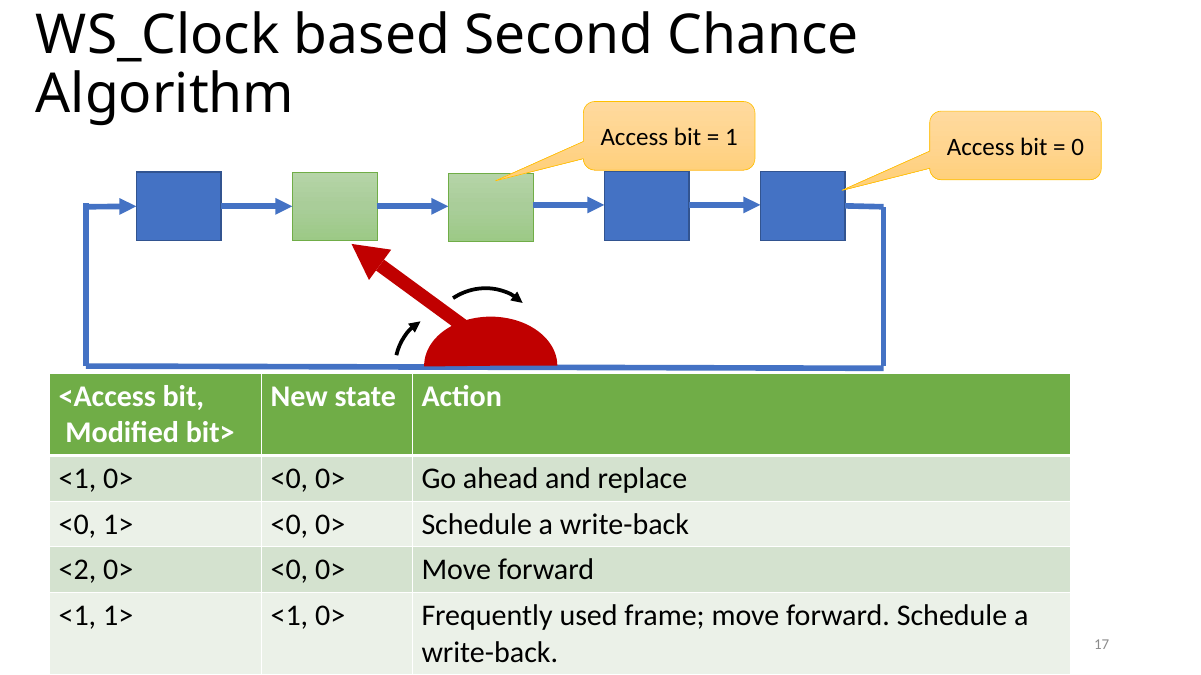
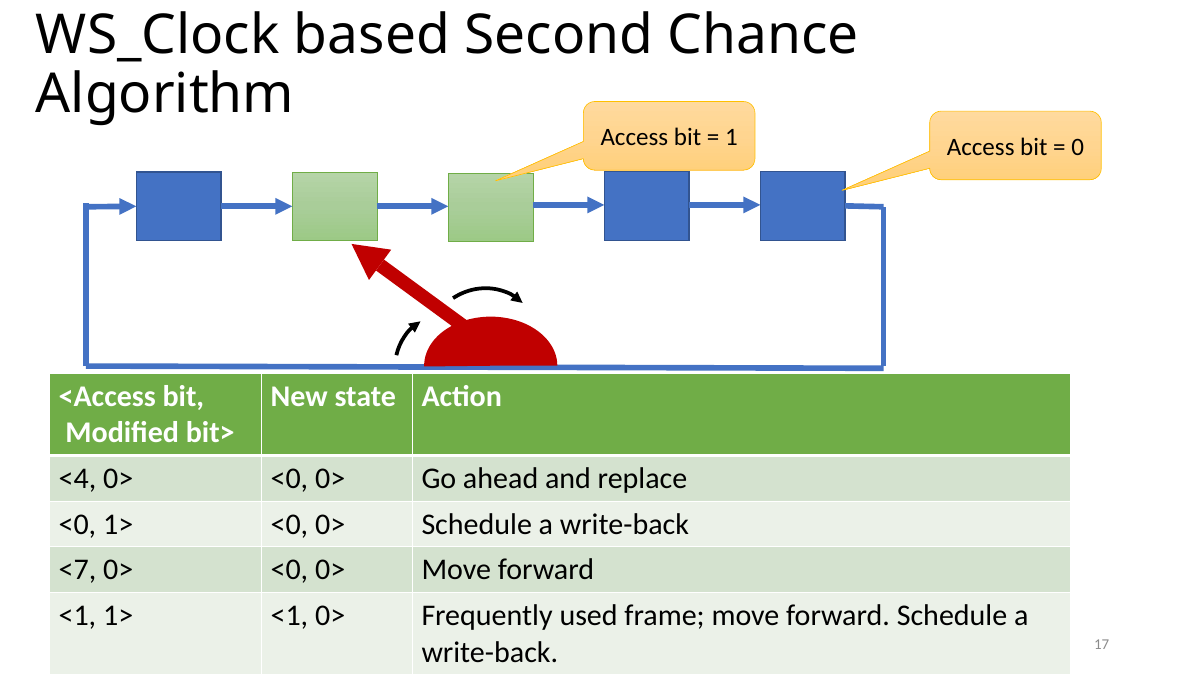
<1 at (77, 479): <1 -> <4
<2: <2 -> <7
